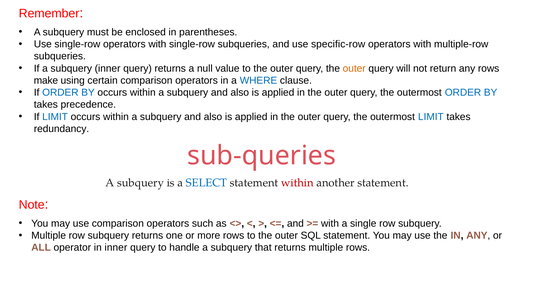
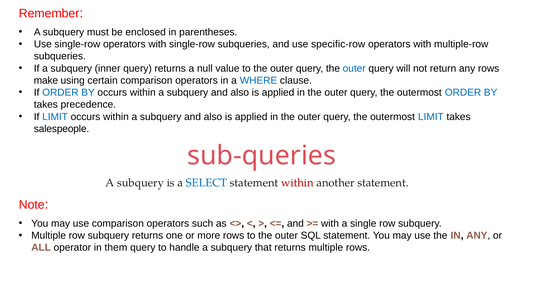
outer at (354, 68) colour: orange -> blue
redundancy: redundancy -> salespeople
in inner: inner -> them
